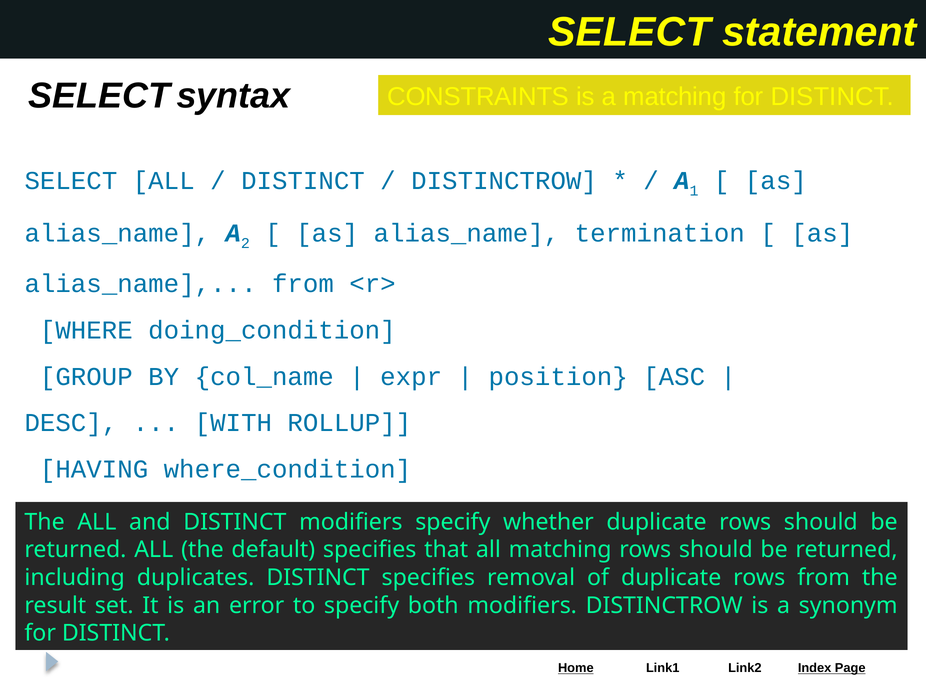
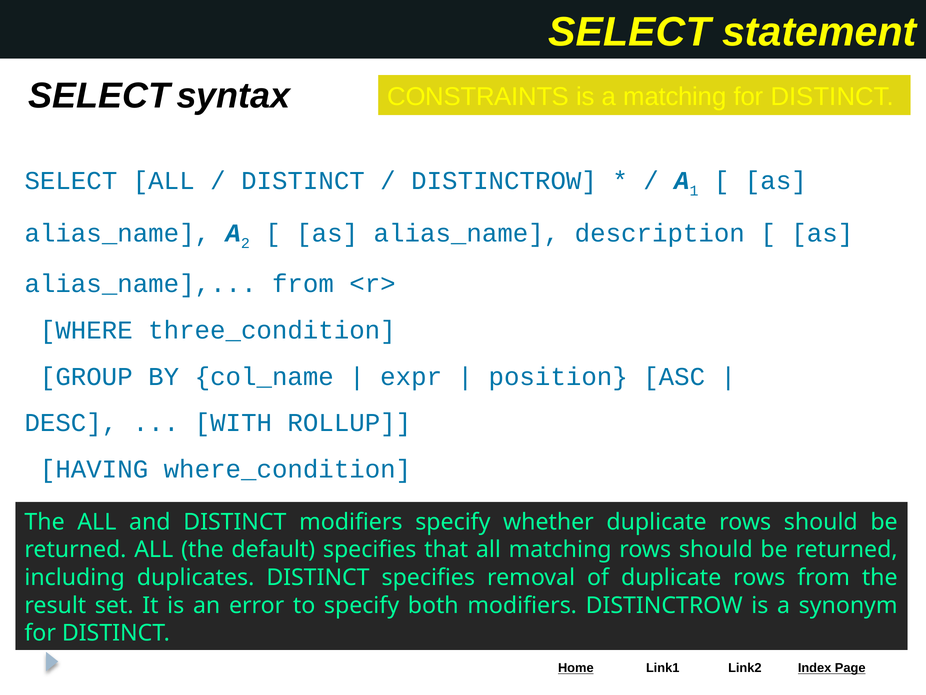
termination: termination -> description
doing_condition: doing_condition -> three_condition
